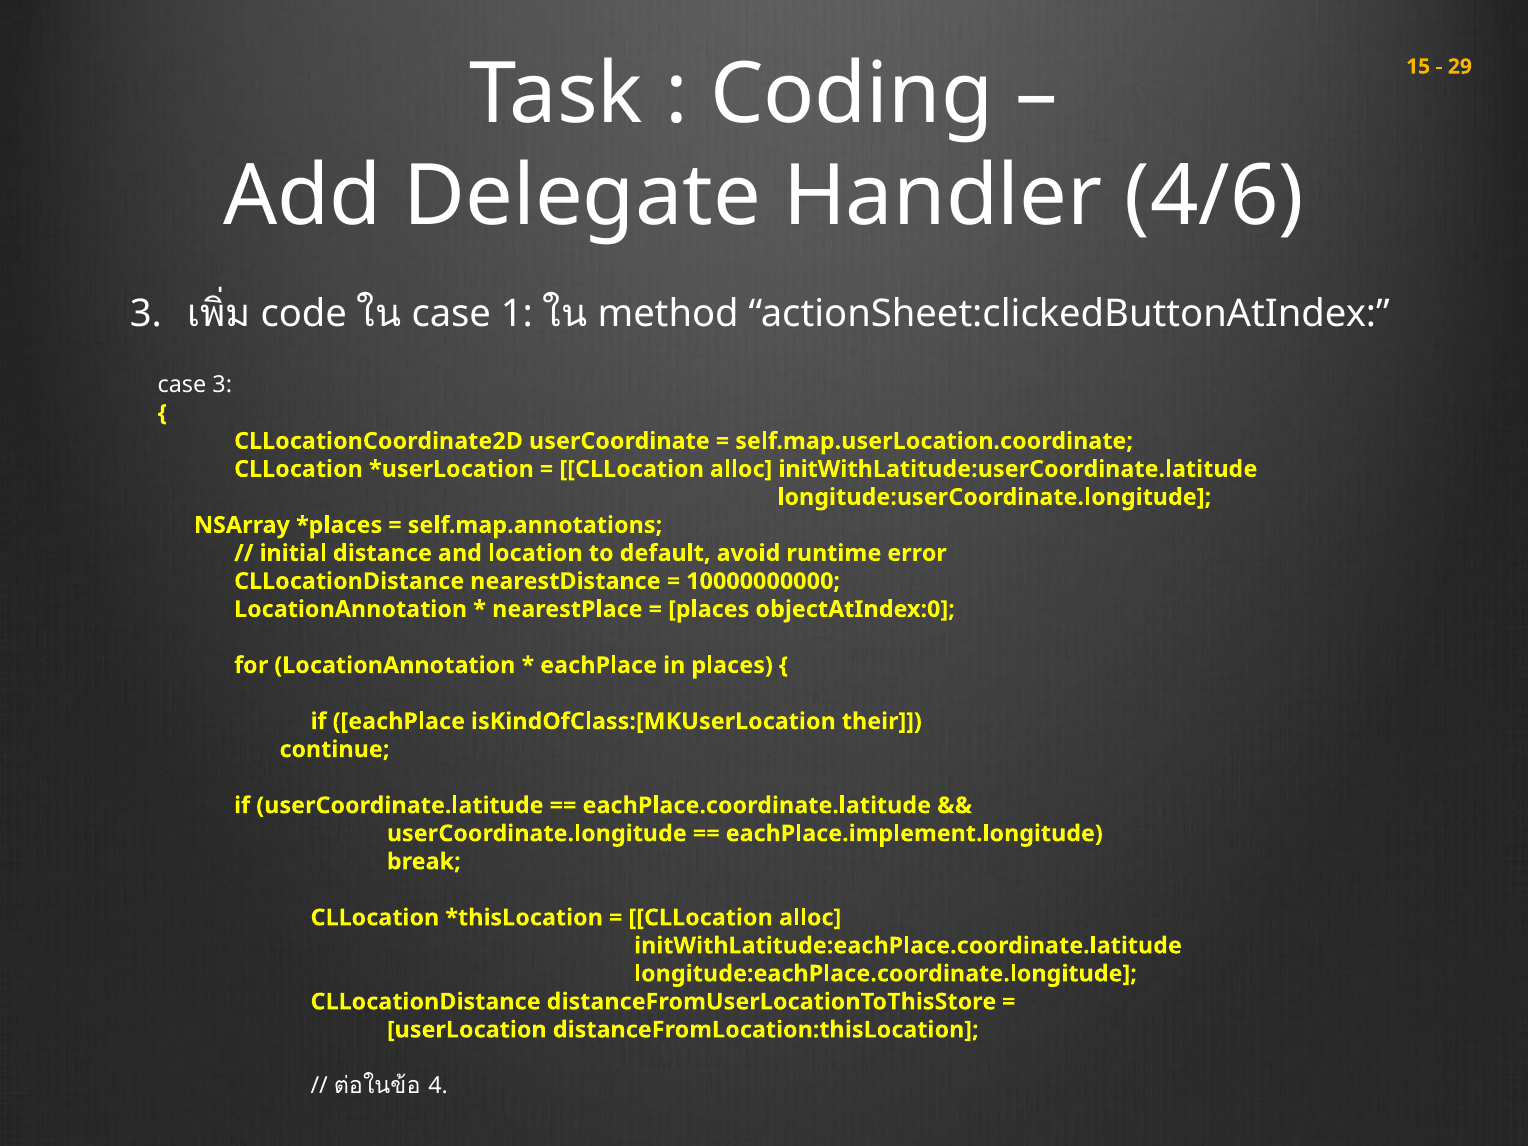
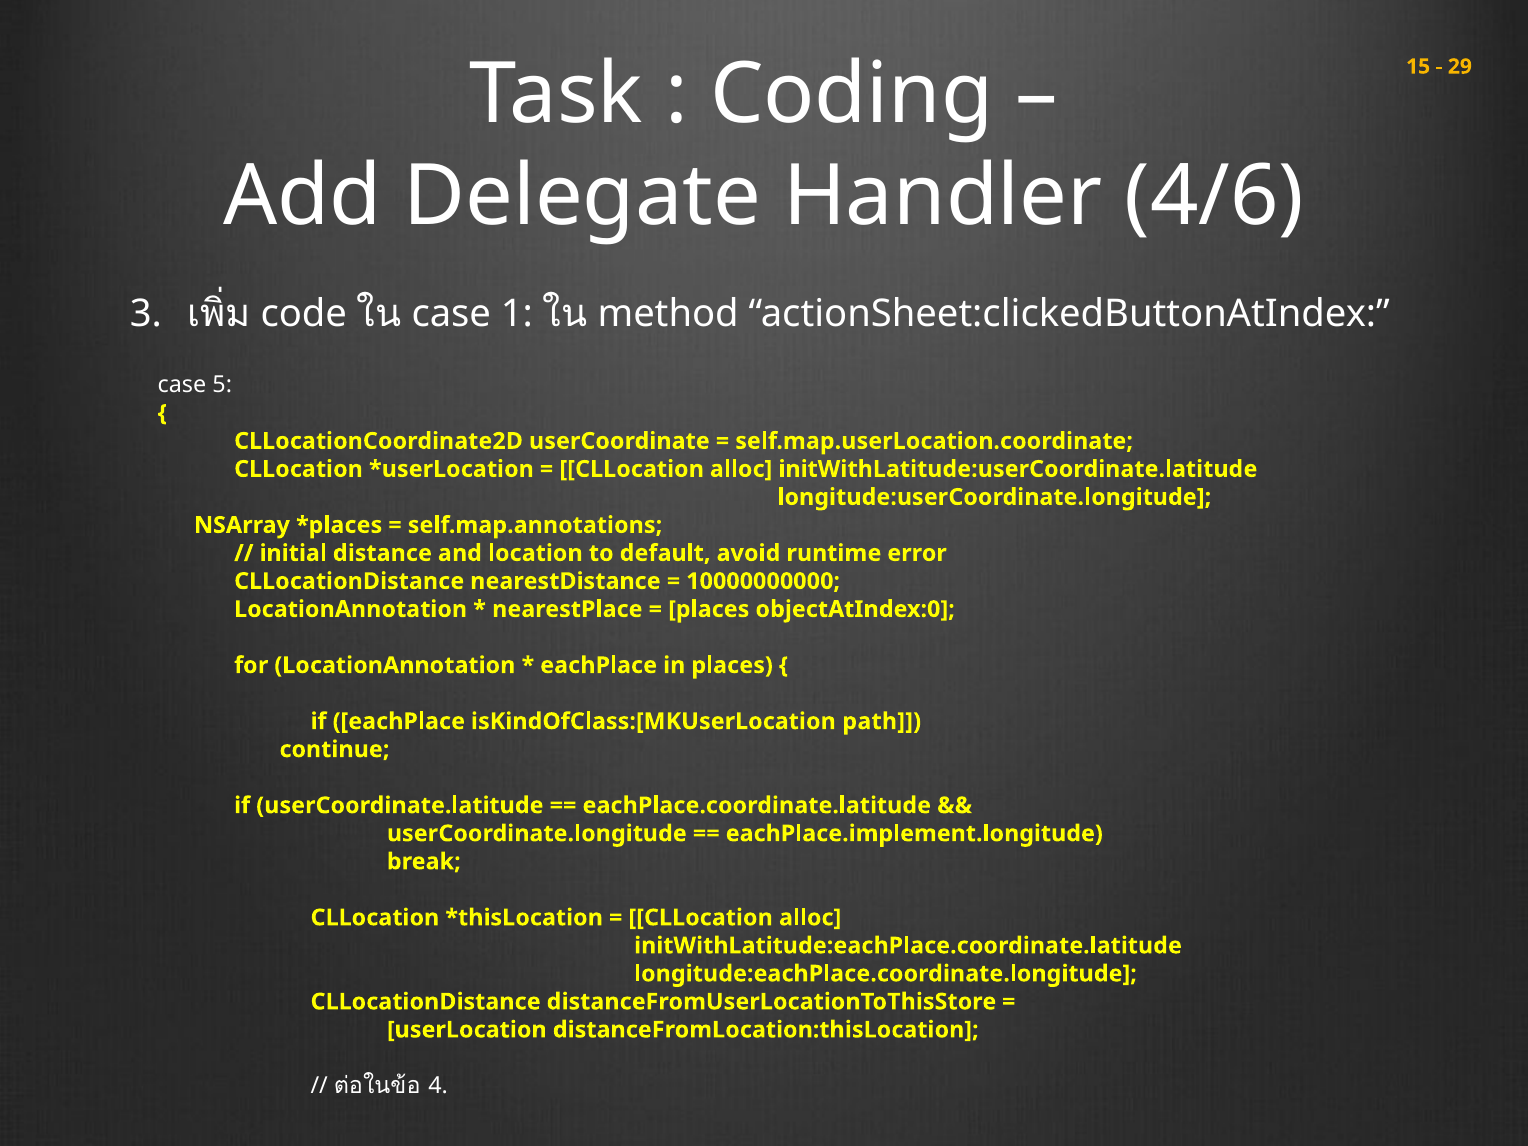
case 3: 3 -> 5
their: their -> path
